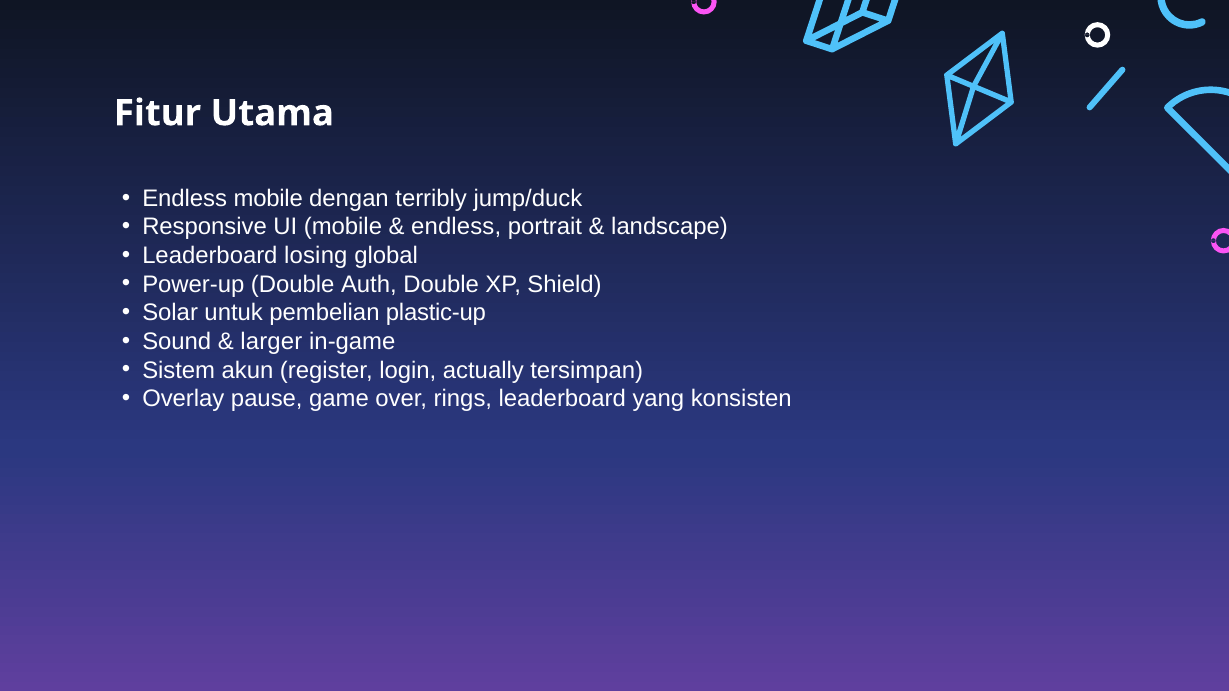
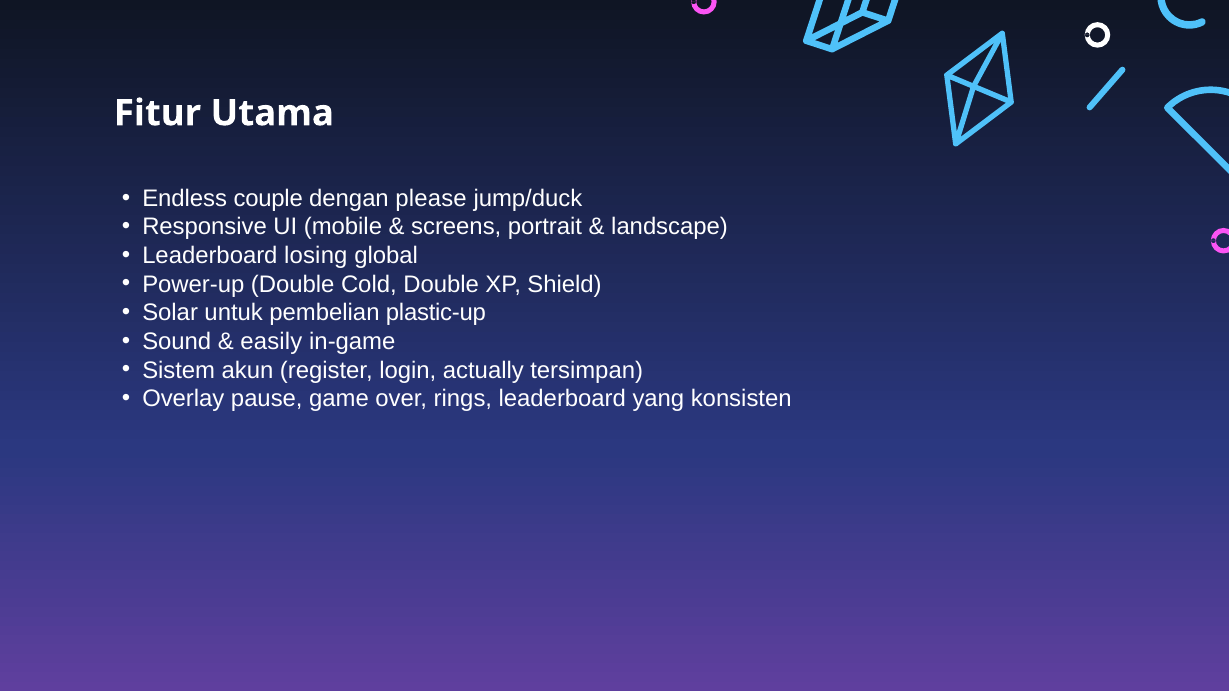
Endless mobile: mobile -> couple
terribly: terribly -> please
endless at (456, 227): endless -> screens
Auth: Auth -> Cold
larger: larger -> easily
